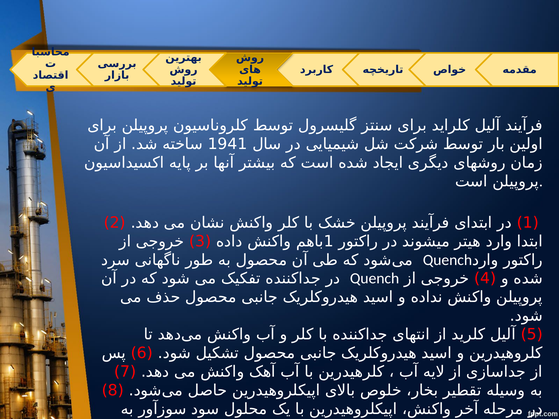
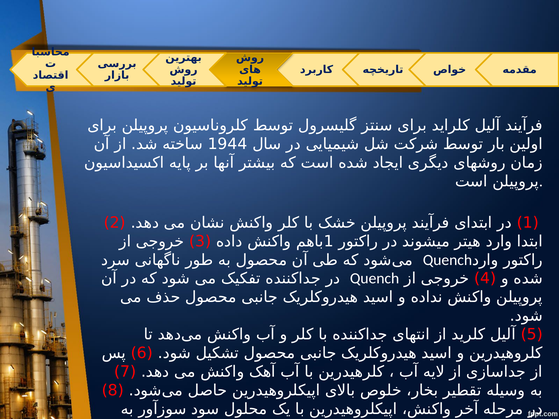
1941: 1941 -> 1944
